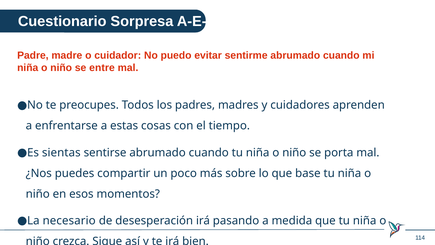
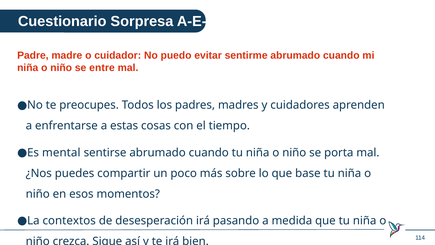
sientas: sientas -> mental
necesario: necesario -> contextos
